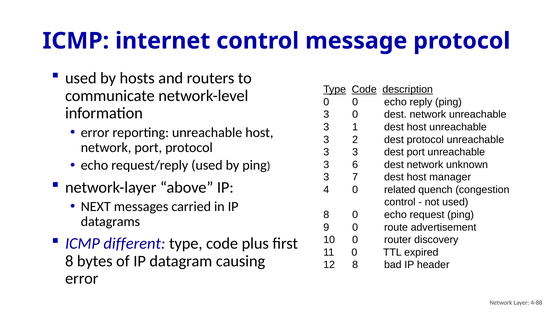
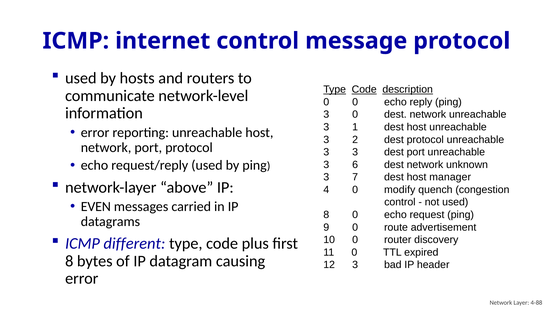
related: related -> modify
NEXT: NEXT -> EVEN
12 8: 8 -> 3
